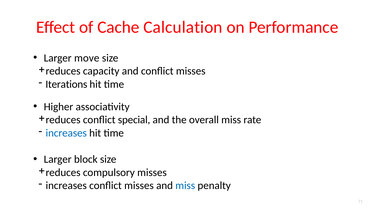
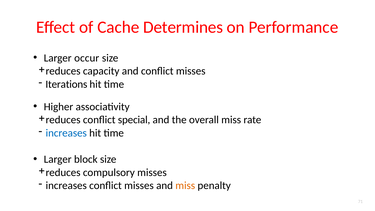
Calculation: Calculation -> Determines
move: move -> occur
miss at (185, 185) colour: blue -> orange
